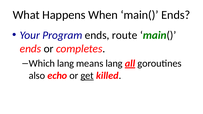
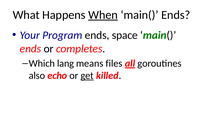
When underline: none -> present
route: route -> space
means lang: lang -> files
